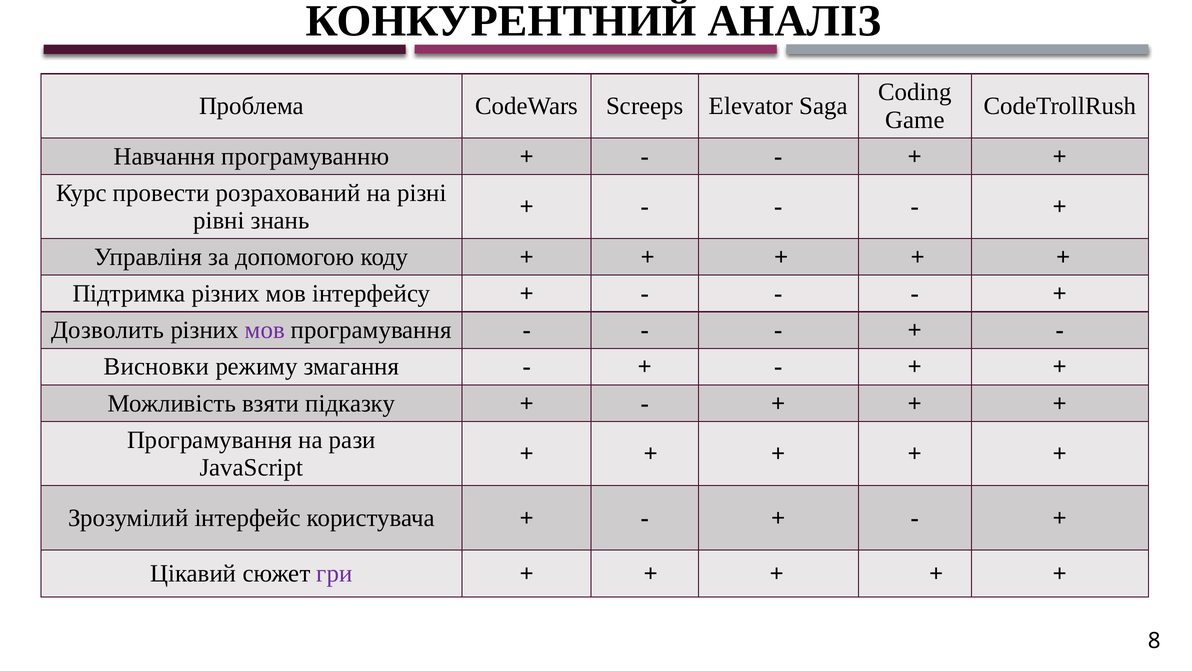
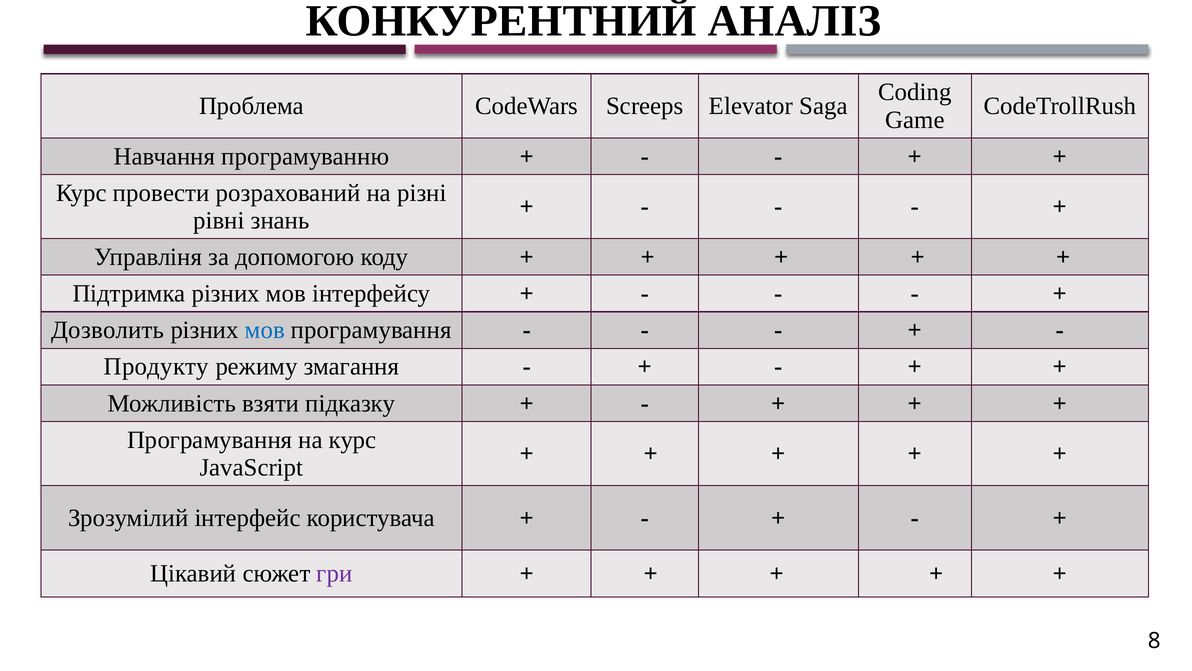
мов at (265, 330) colour: purple -> blue
Висновки: Висновки -> Продукту
на рази: рази -> курс
